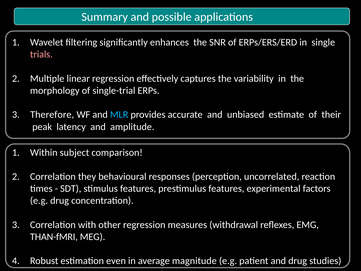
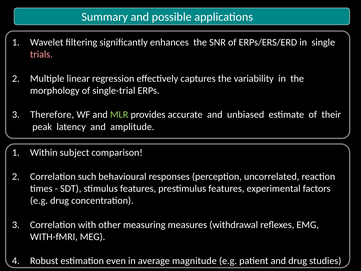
MLR colour: light blue -> light green
they: they -> such
other regression: regression -> measuring
THAN-fMRI: THAN-fMRI -> WITH-fMRI
